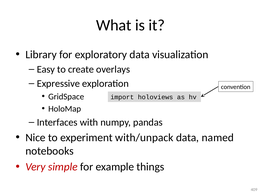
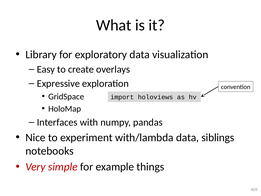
with/unpack: with/unpack -> with/lambda
named: named -> siblings
